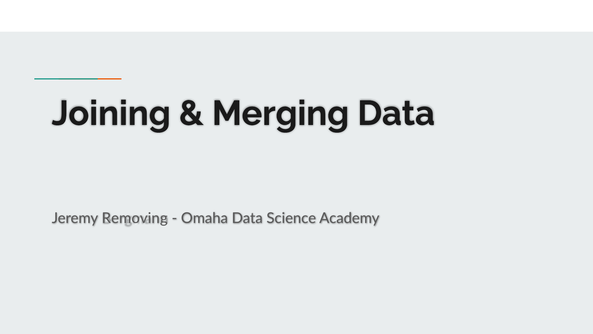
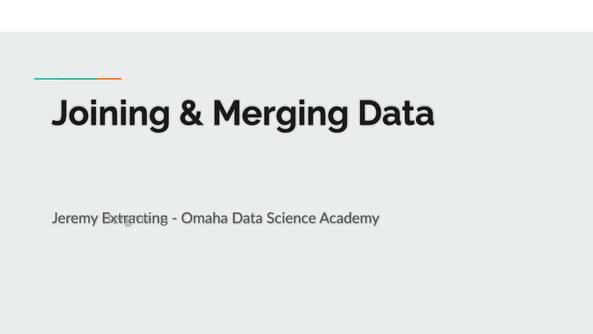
Removing: Removing -> Extracting
